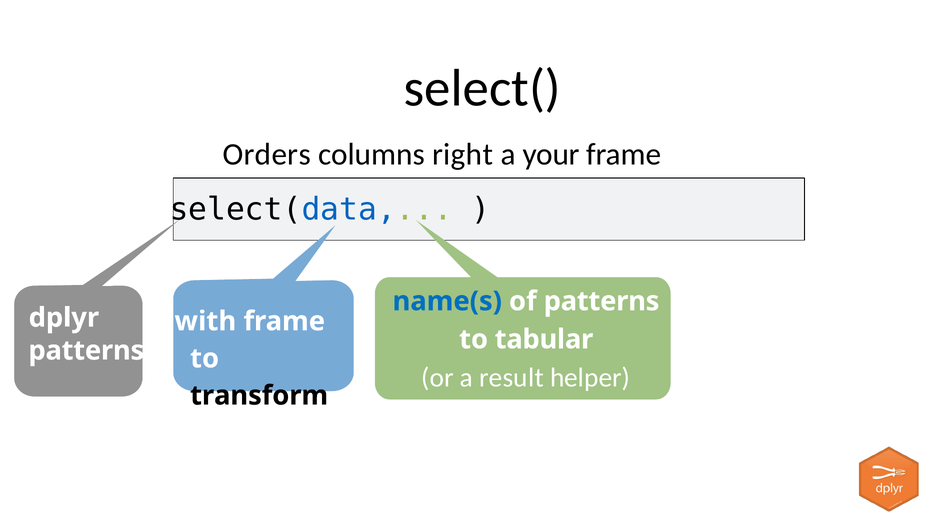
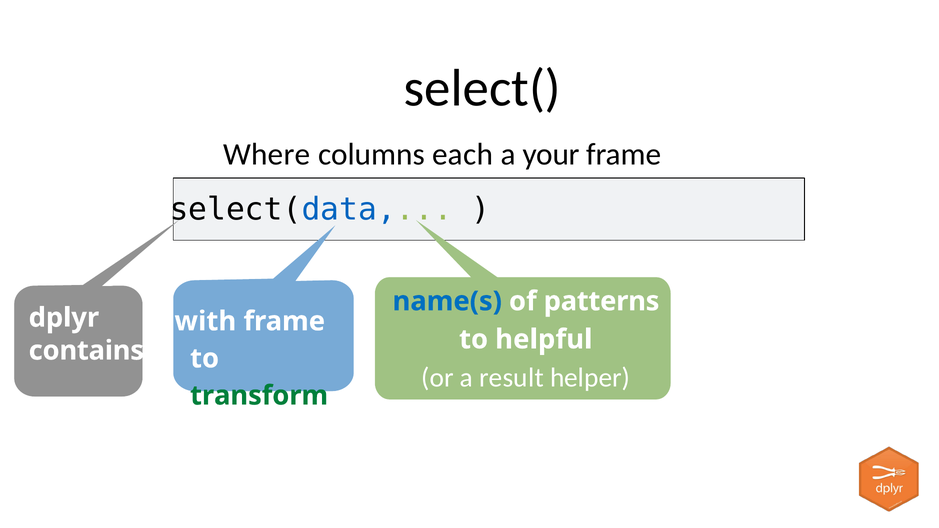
Orders: Orders -> Where
right: right -> each
tabular: tabular -> helpful
patterns at (86, 351): patterns -> contains
transform at (259, 396) colour: black -> green
